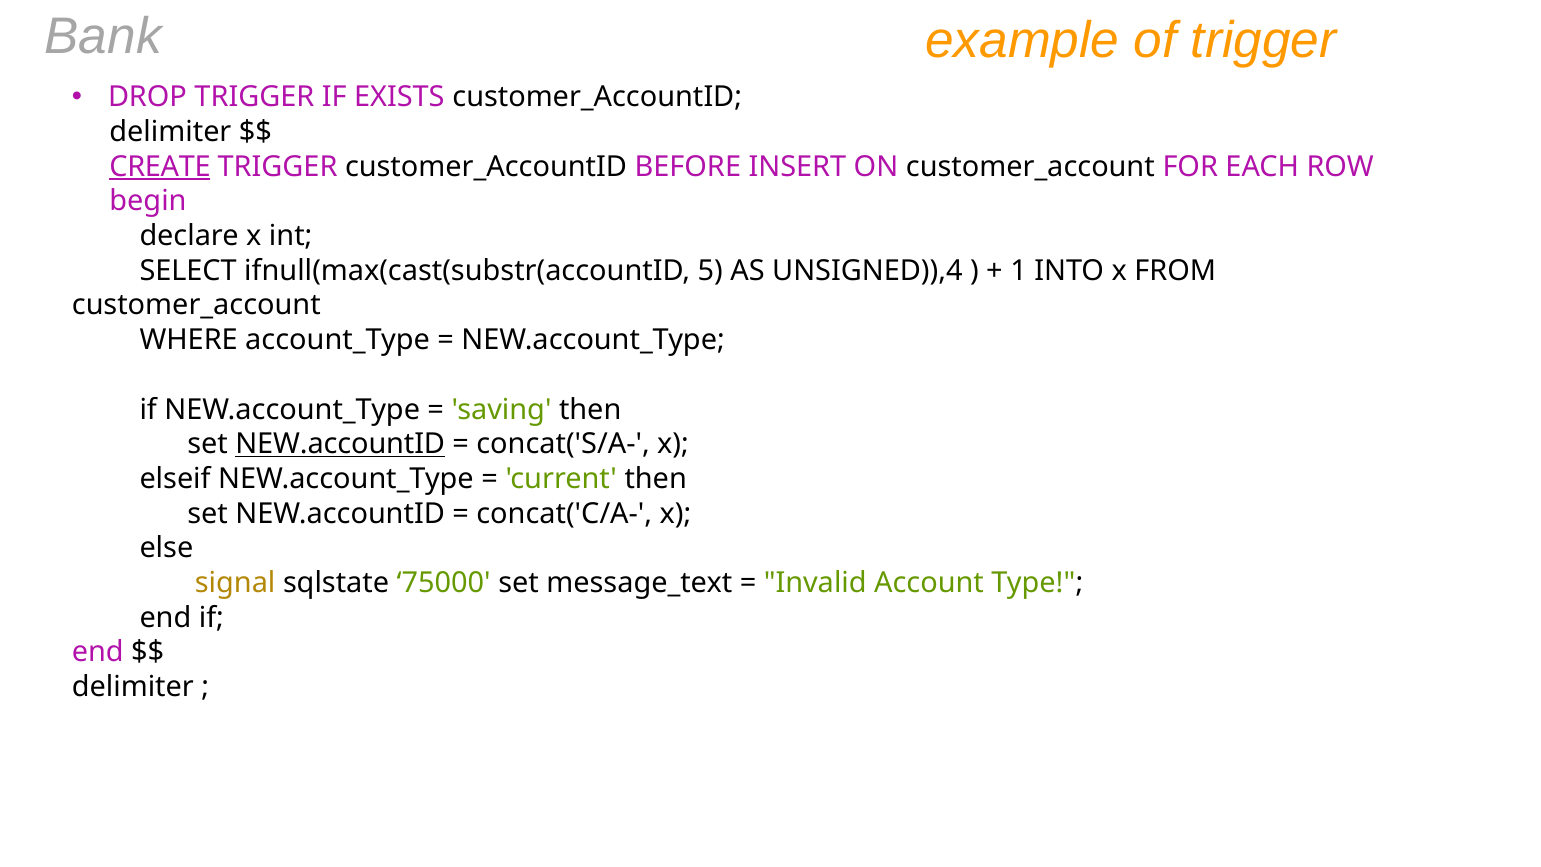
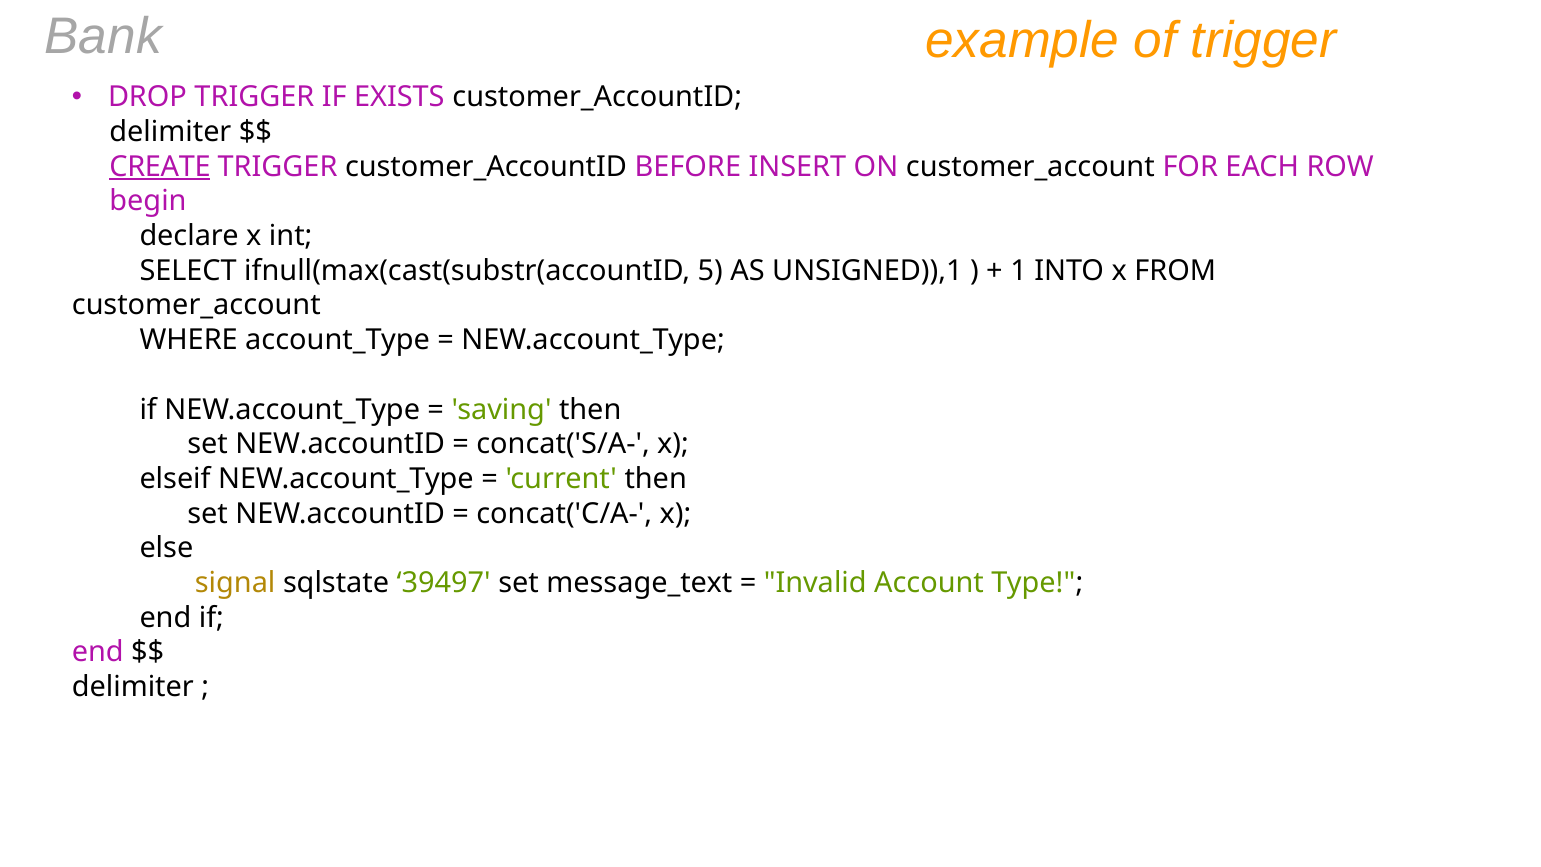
UNSIGNED)),4: UNSIGNED)),4 -> UNSIGNED)),1
NEW.accountID at (340, 444) underline: present -> none
75000: 75000 -> 39497
